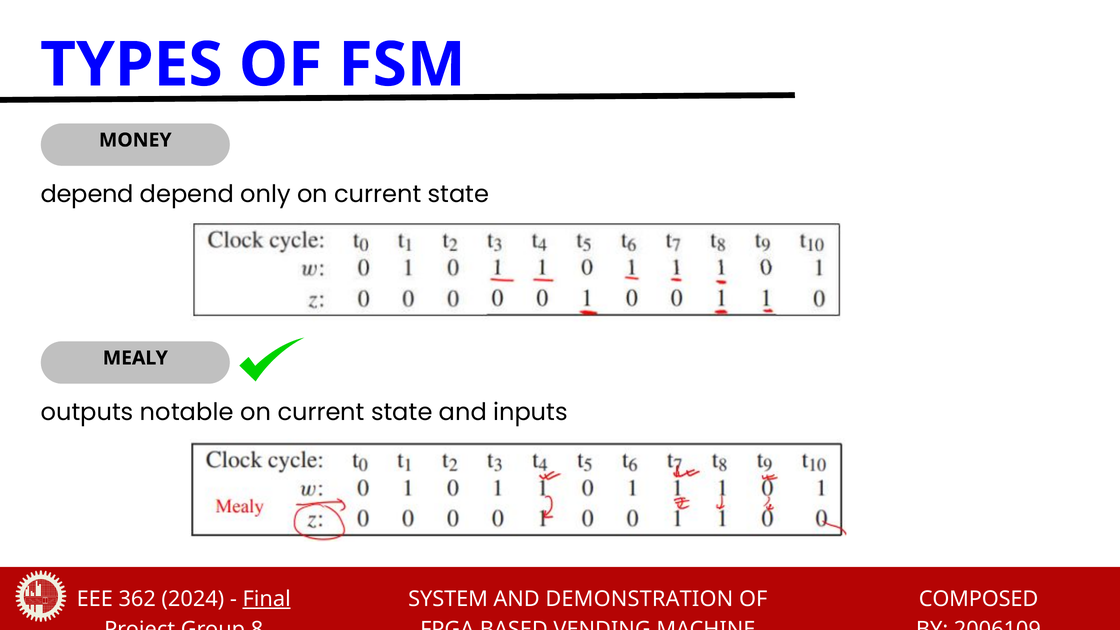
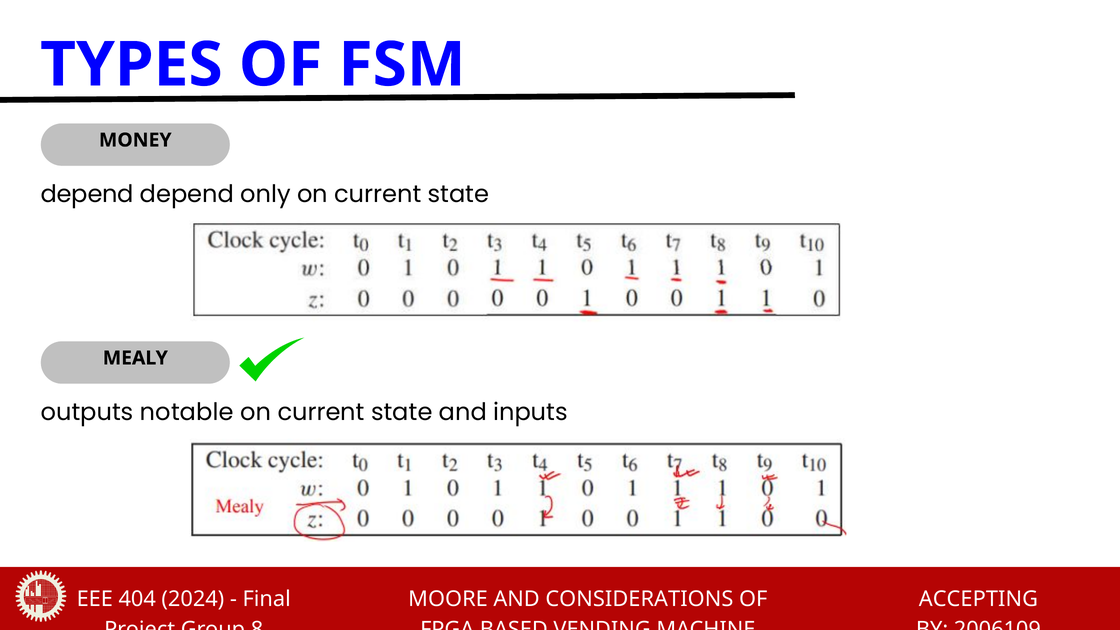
362: 362 -> 404
Final underline: present -> none
SYSTEM: SYSTEM -> MOORE
DEMONSTRATION: DEMONSTRATION -> CONSIDERATIONS
COMPOSED: COMPOSED -> ACCEPTING
